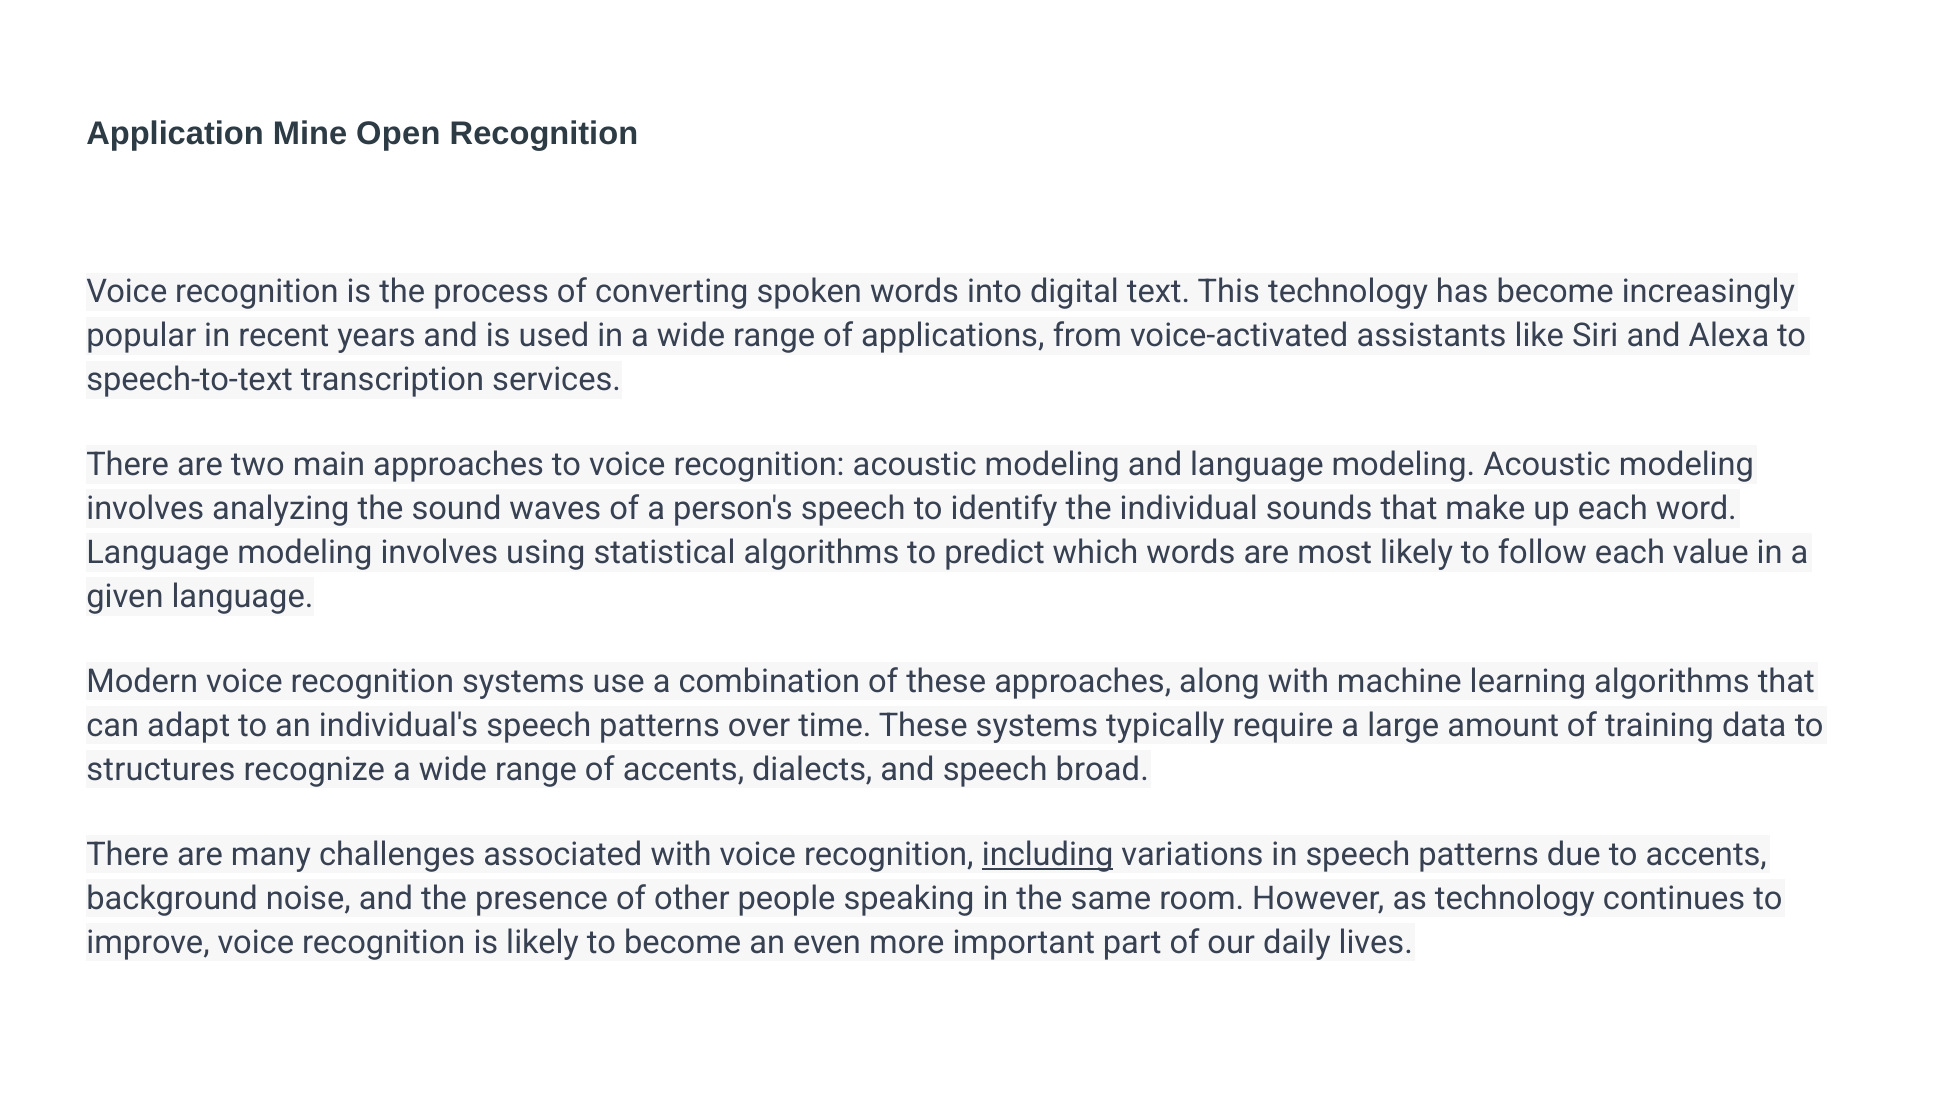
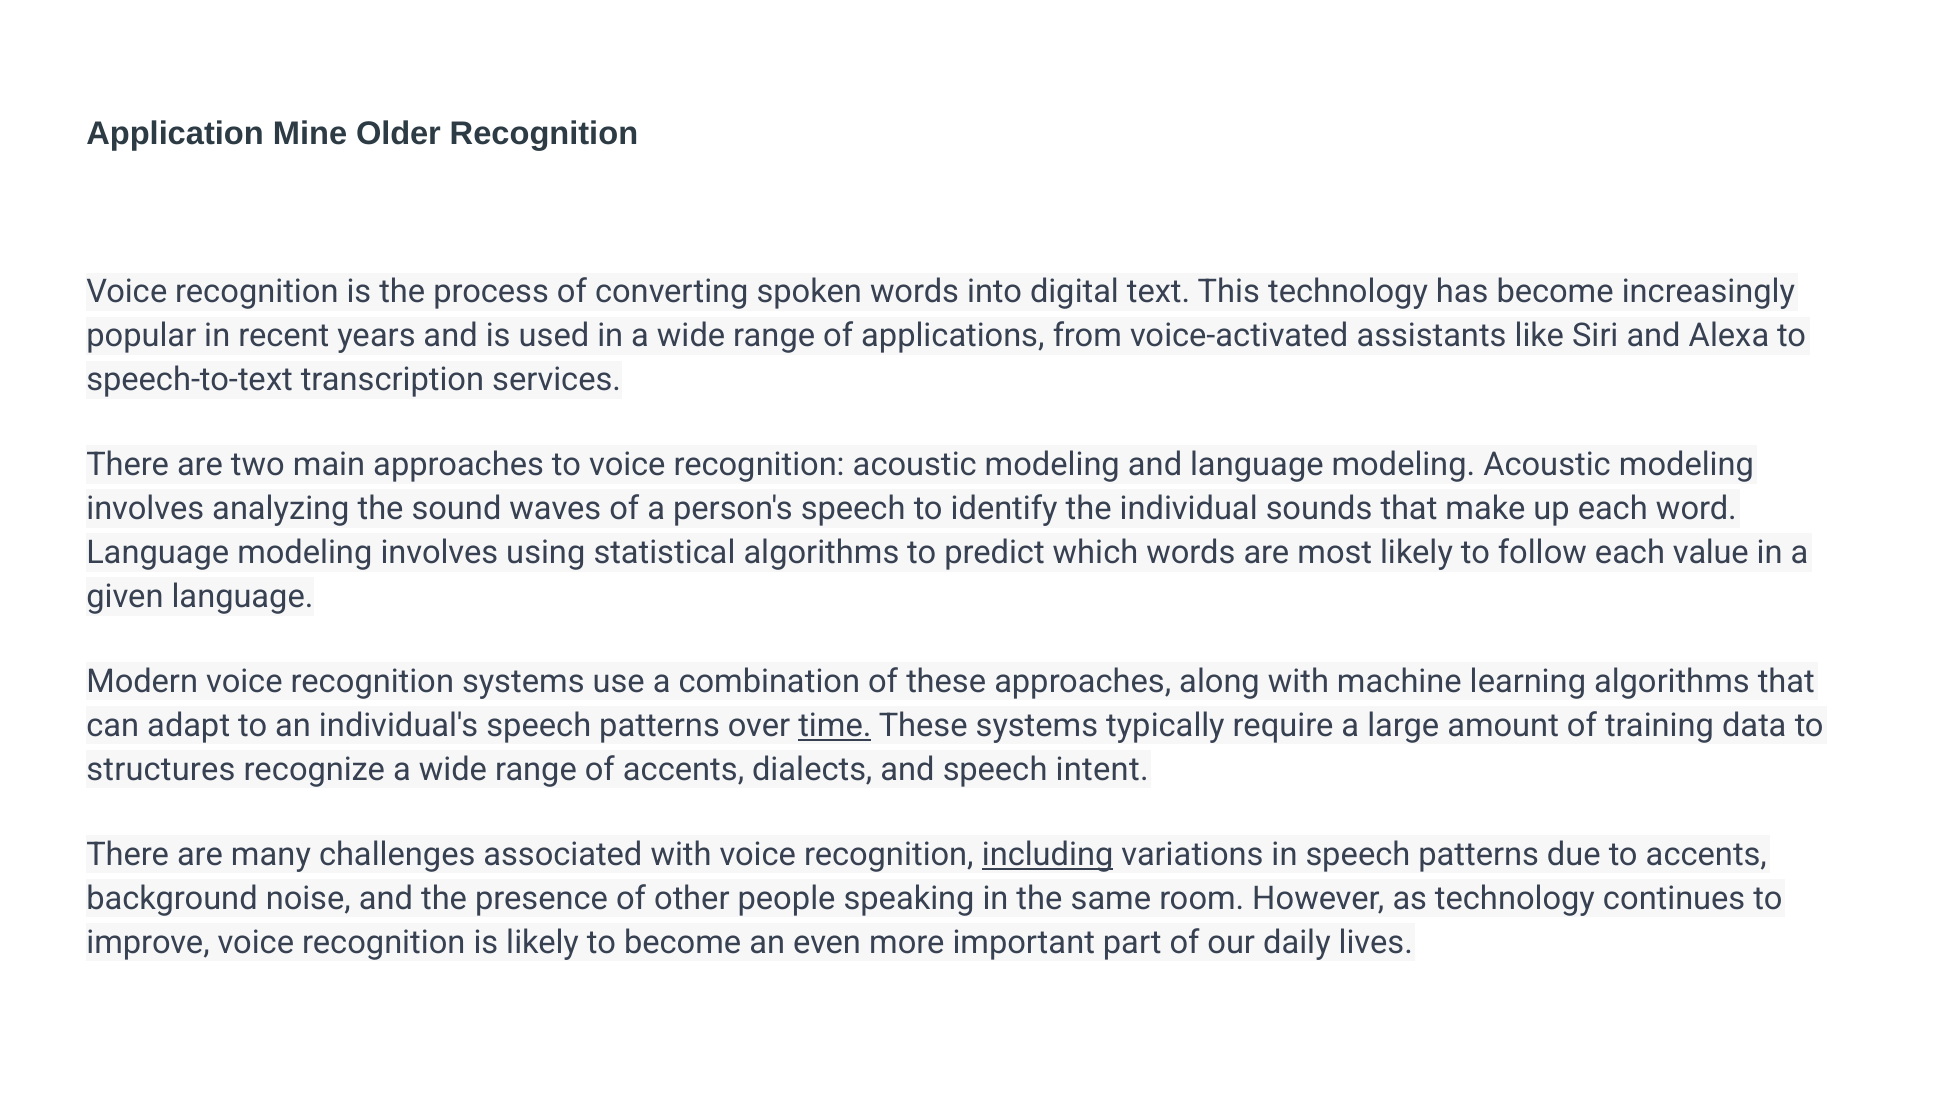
Open: Open -> Older
time underline: none -> present
broad: broad -> intent
